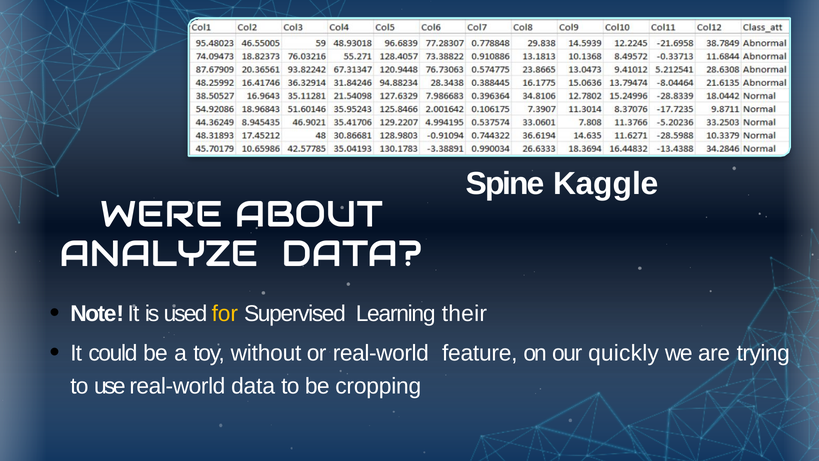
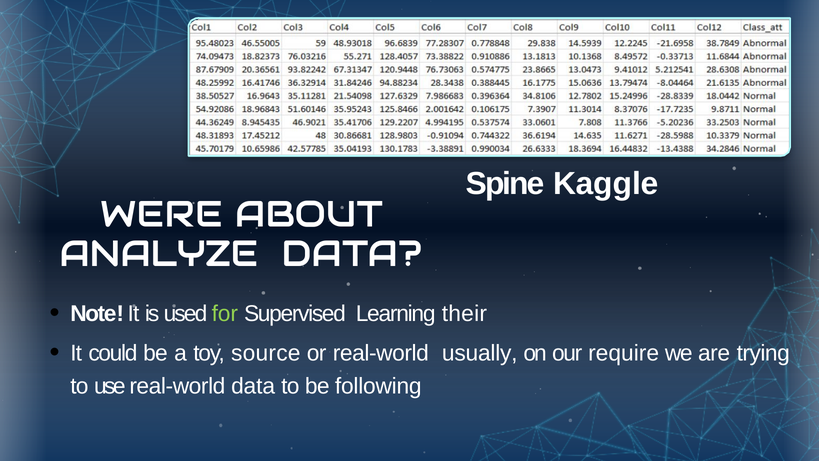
for colour: yellow -> light green
without: without -> source
feature: feature -> usually
quickly: quickly -> require
cropping: cropping -> following
